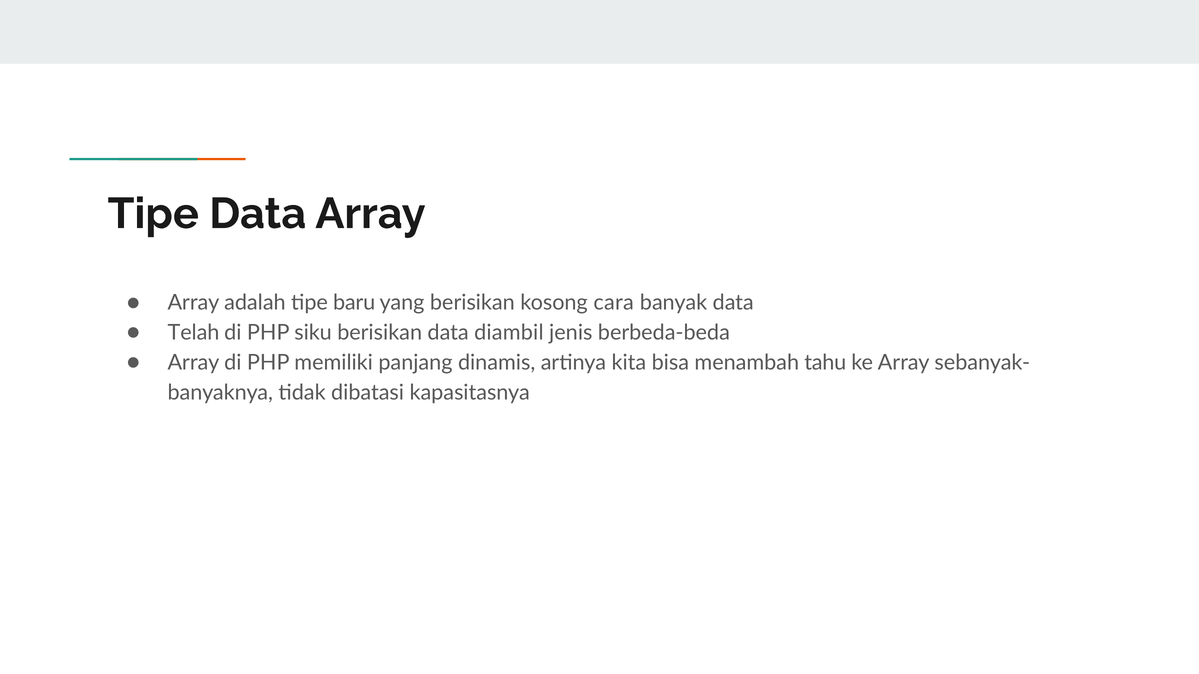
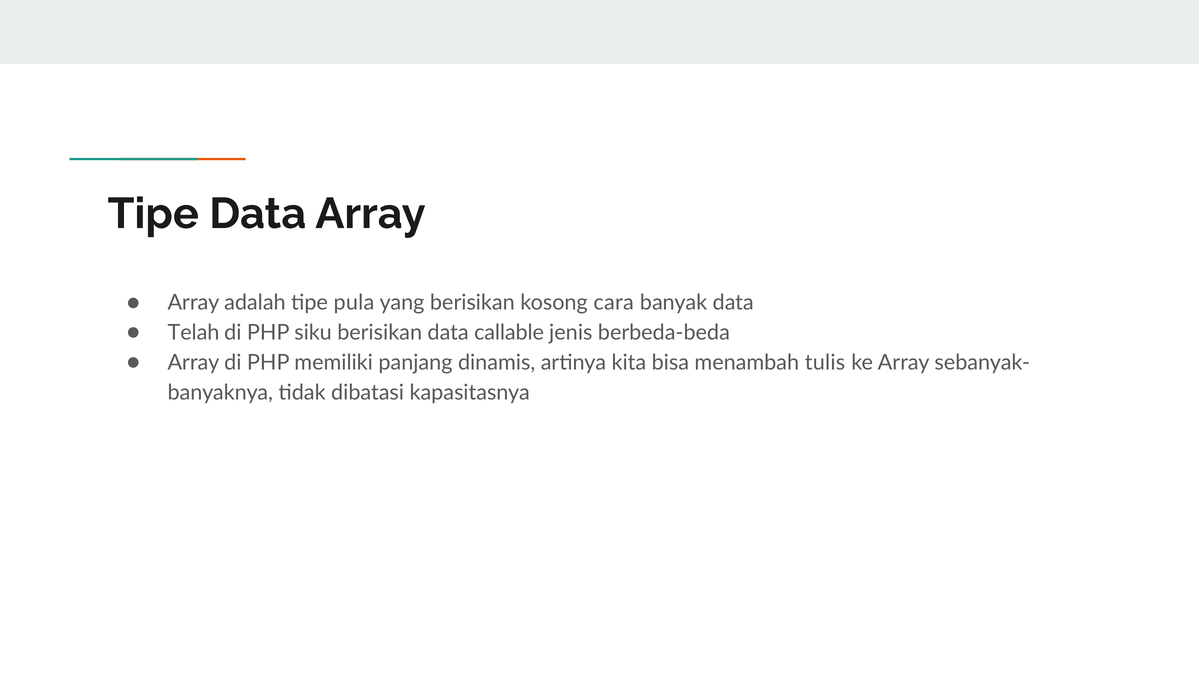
baru: baru -> pula
diambil: diambil -> callable
tahu: tahu -> tulis
